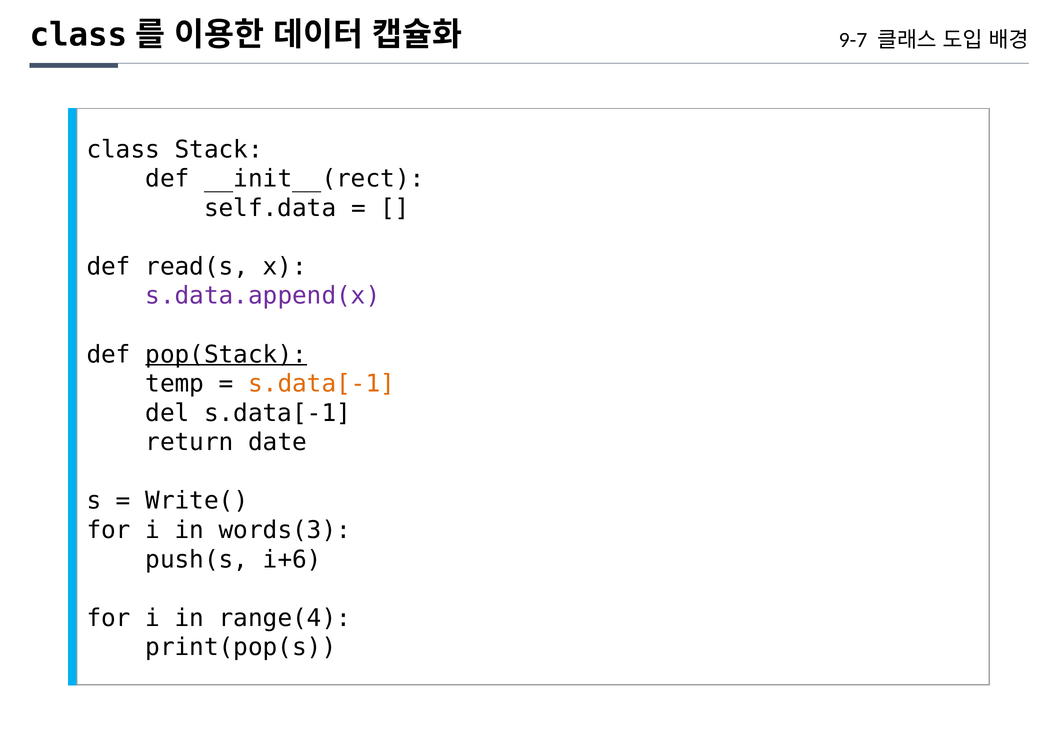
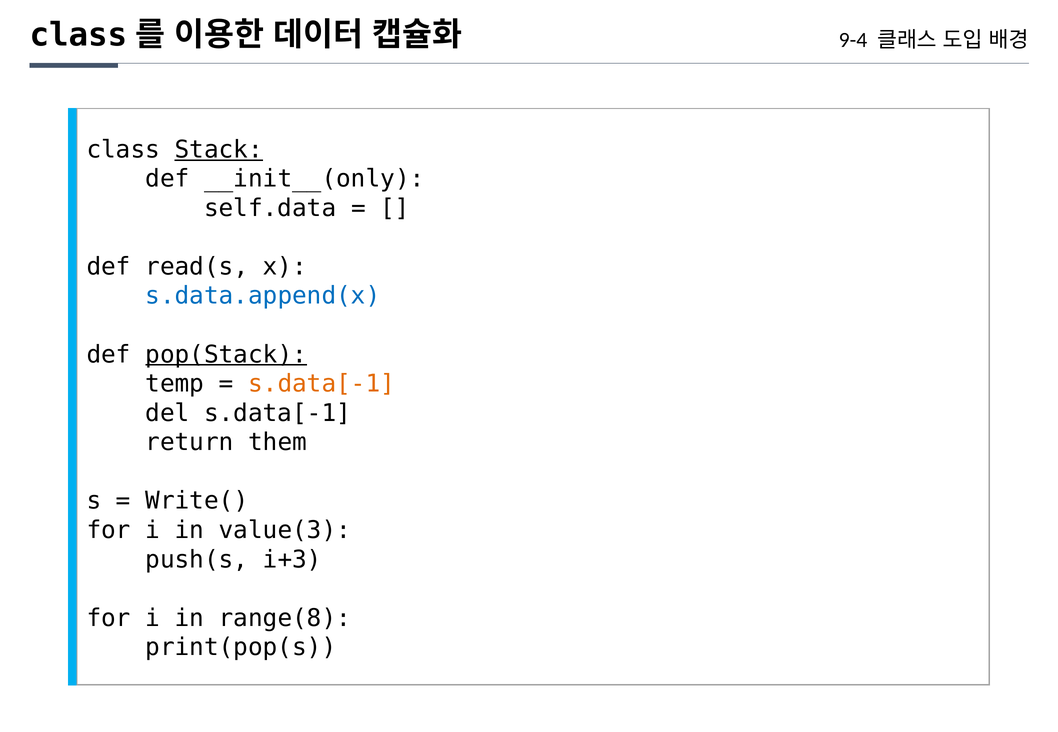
9-7: 9-7 -> 9-4
Stack underline: none -> present
__init__(rect: __init__(rect -> __init__(only
s.data.append(x colour: purple -> blue
date: date -> them
words(3: words(3 -> value(3
i+6: i+6 -> i+3
range(4: range(4 -> range(8
